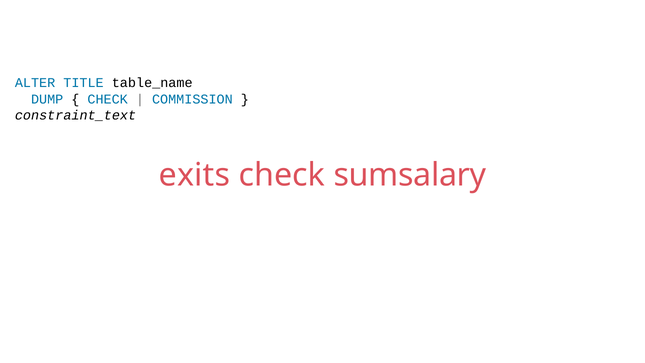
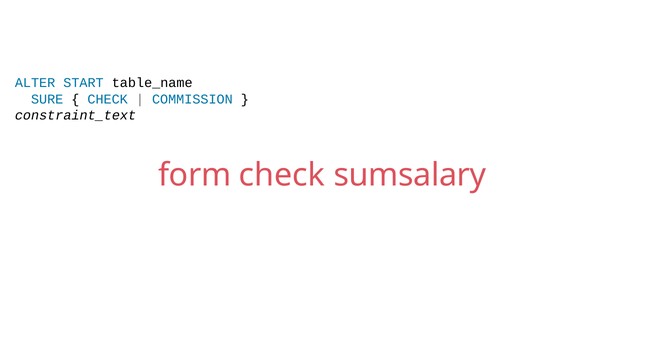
TITLE: TITLE -> START
DUMP: DUMP -> SURE
exits: exits -> form
